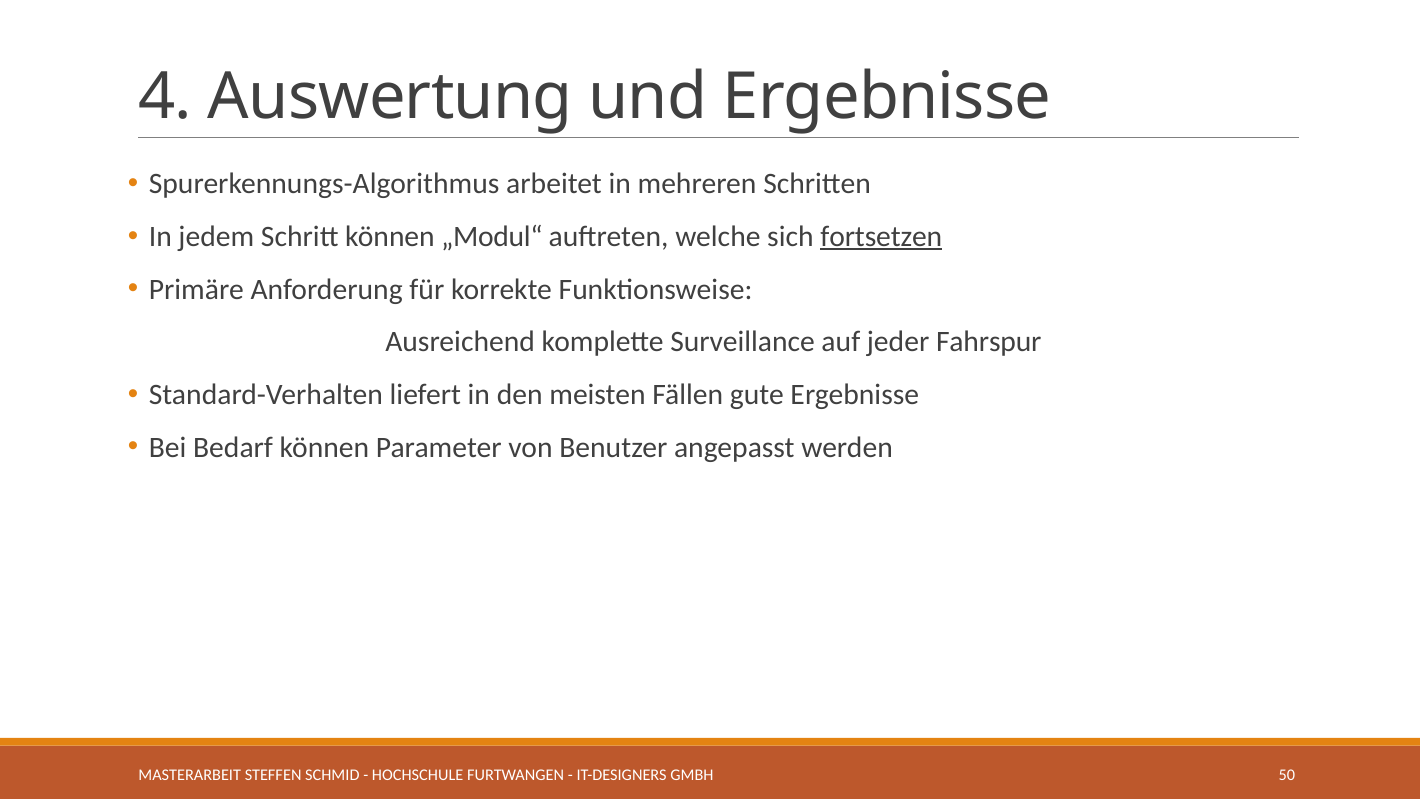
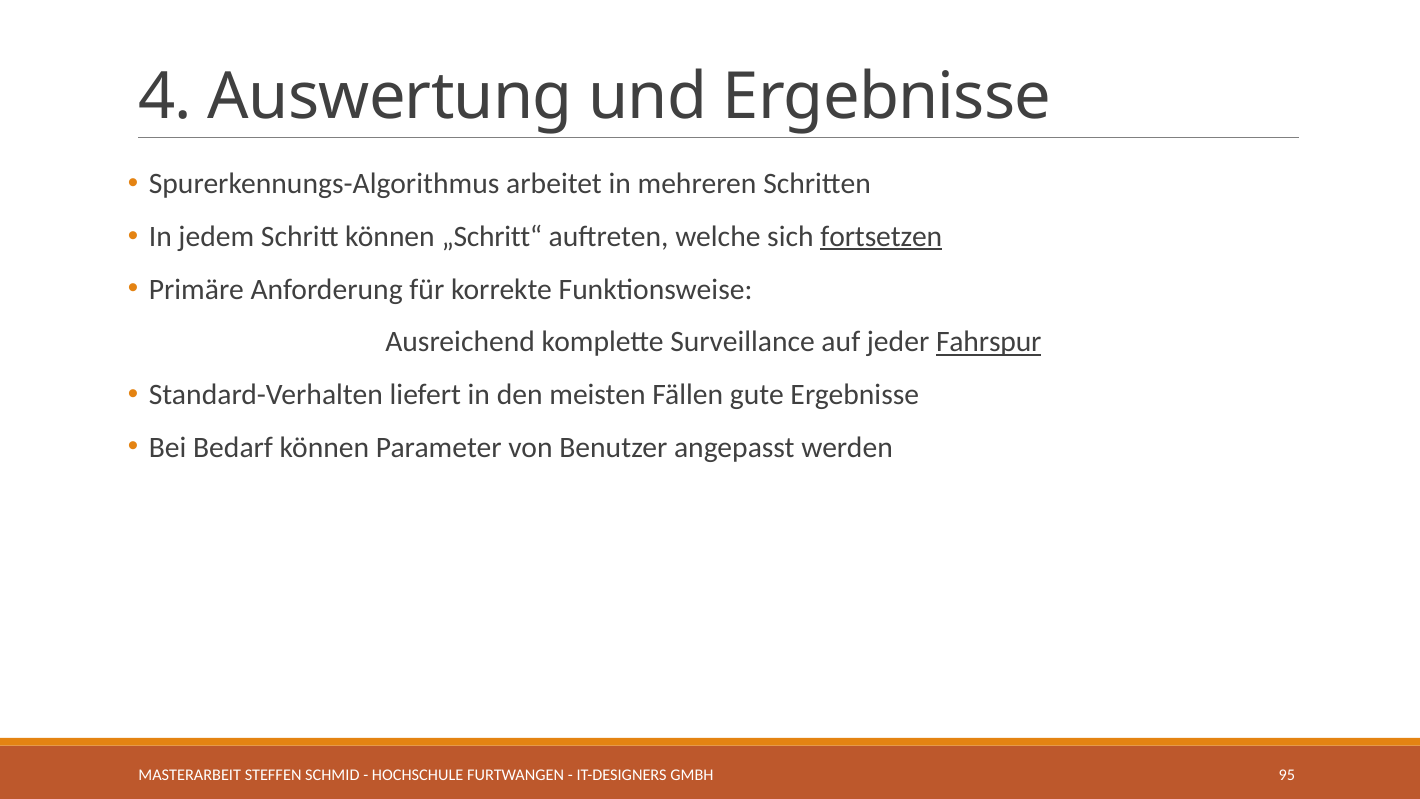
„Modul“: „Modul“ -> „Schritt“
Fahrspur underline: none -> present
50: 50 -> 95
